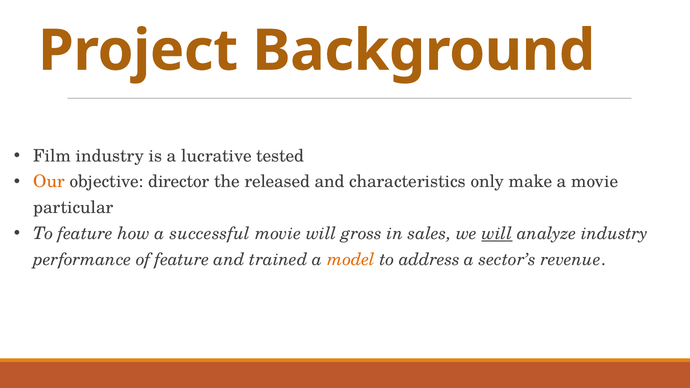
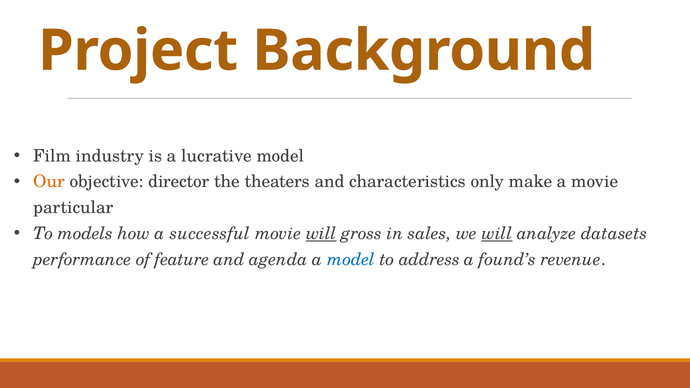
lucrative tested: tested -> model
released: released -> theaters
To feature: feature -> models
will at (321, 234) underline: none -> present
analyze industry: industry -> datasets
trained: trained -> agenda
model at (351, 259) colour: orange -> blue
sector’s: sector’s -> found’s
